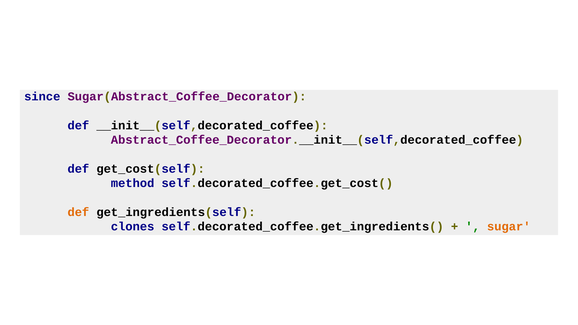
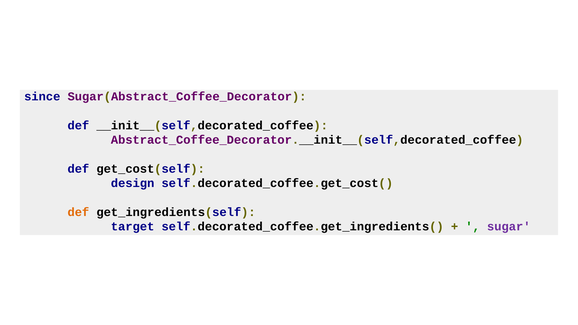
method: method -> design
clones: clones -> target
sugar colour: orange -> purple
